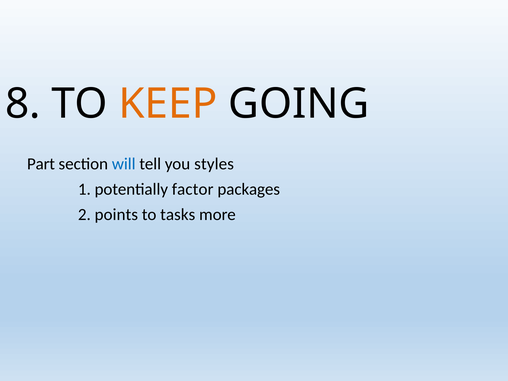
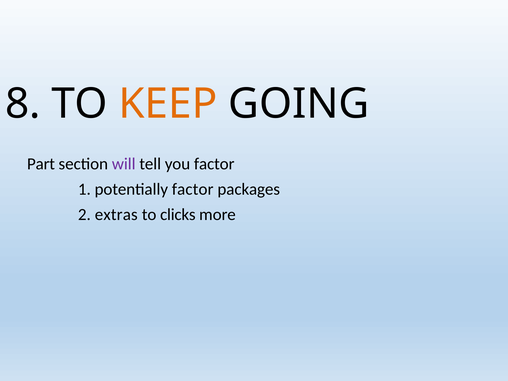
will colour: blue -> purple
you styles: styles -> factor
points: points -> extras
tasks: tasks -> clicks
